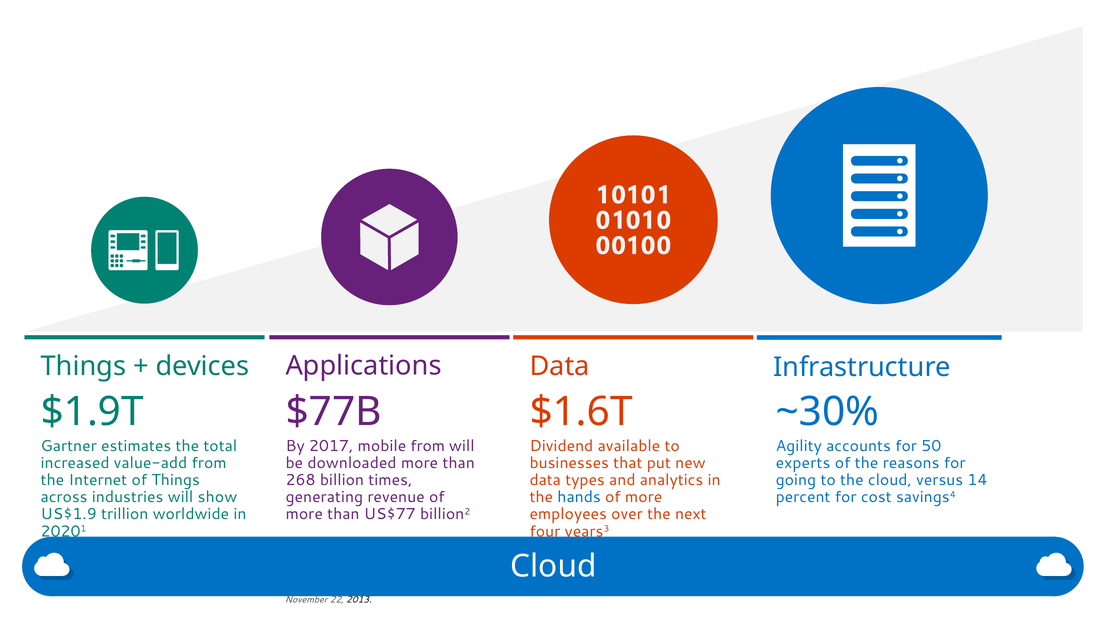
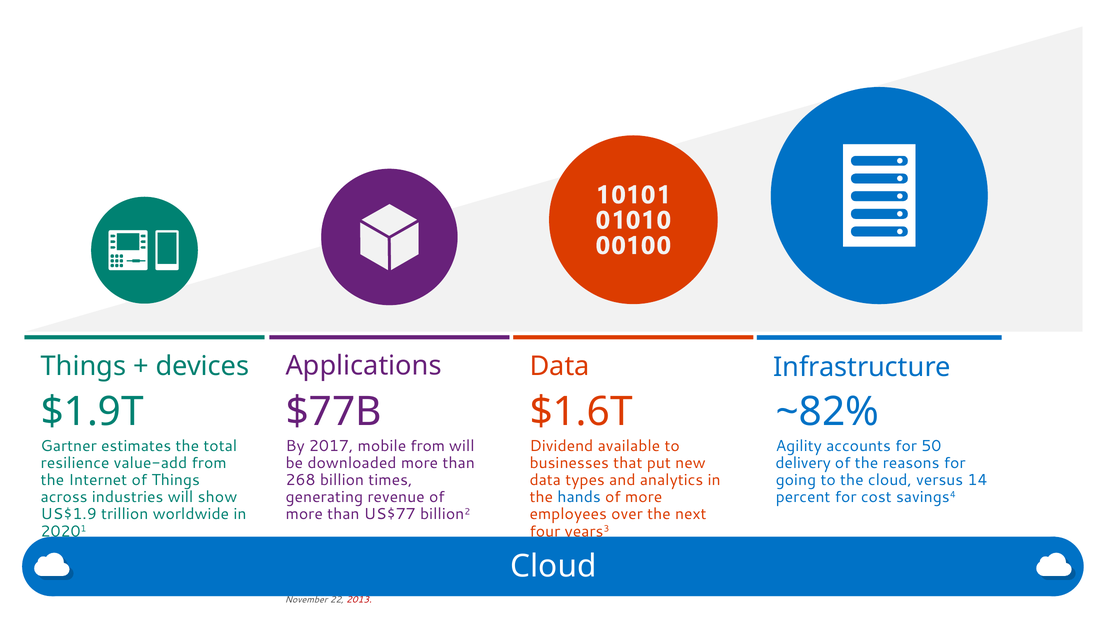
~30%: ~30% -> ~82%
increased: increased -> resilience
experts: experts -> delivery
2013 at (359, 599) colour: black -> red
